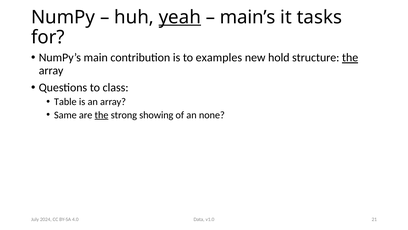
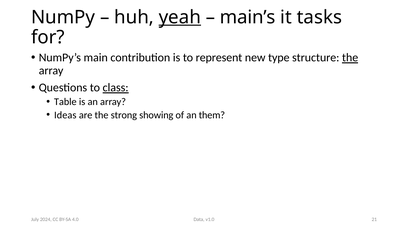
examples: examples -> represent
hold: hold -> type
class underline: none -> present
Same: Same -> Ideas
the at (102, 115) underline: present -> none
none: none -> them
